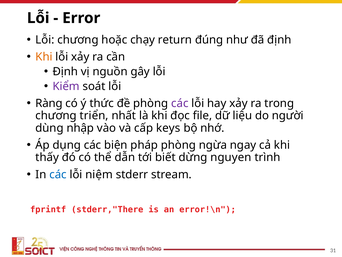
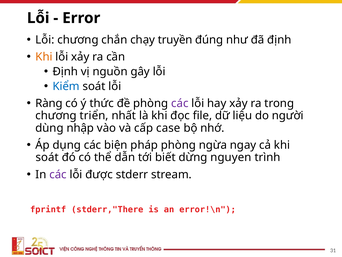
hoặc: hoặc -> chắn
return: return -> truyền
Kiểm colour: purple -> blue
keys: keys -> case
thấy at (47, 157): thấy -> soát
các at (58, 174) colour: blue -> purple
niệm: niệm -> được
